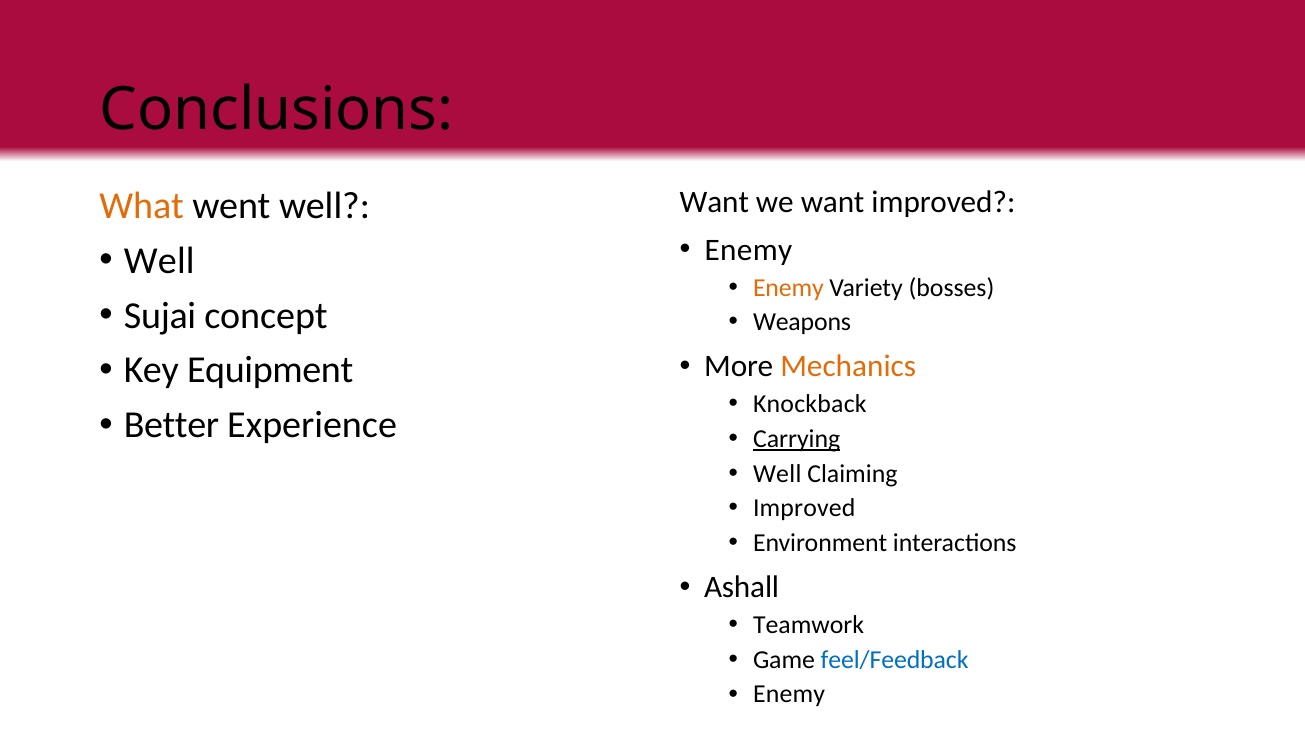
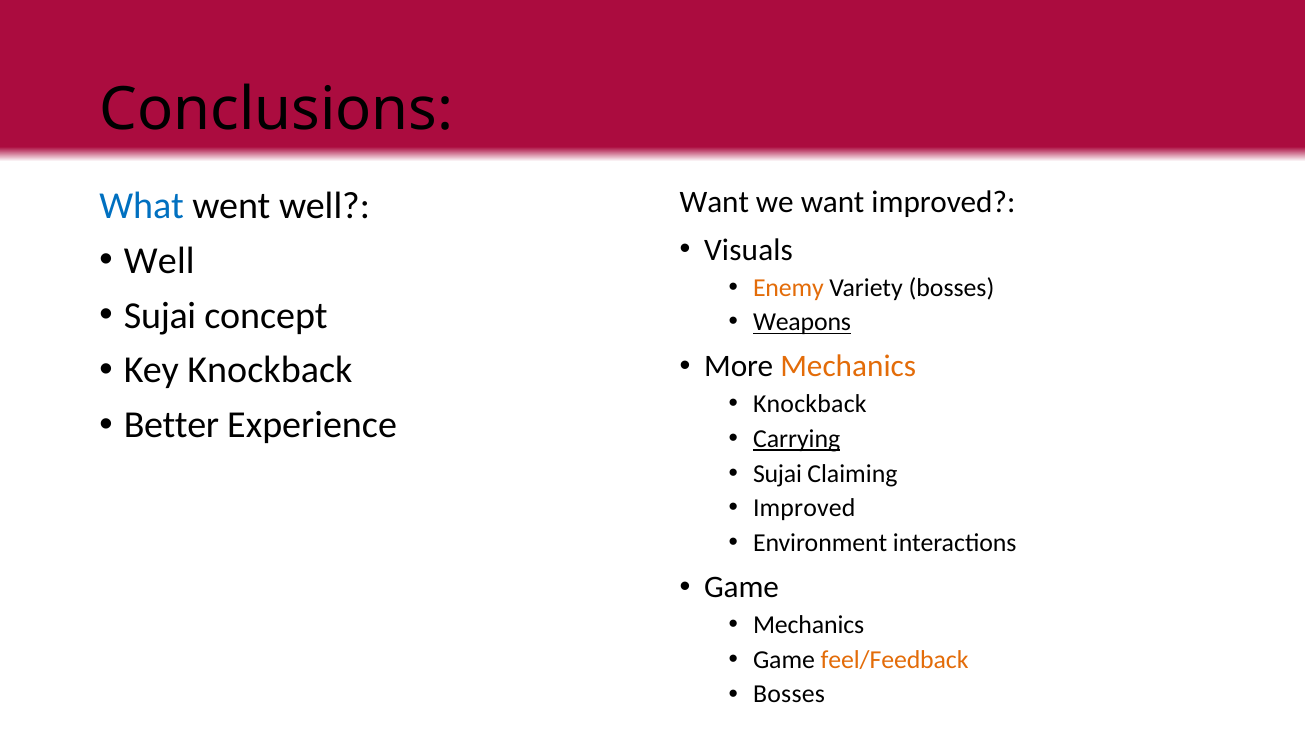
What colour: orange -> blue
Enemy at (748, 250): Enemy -> Visuals
Weapons underline: none -> present
Key Equipment: Equipment -> Knockback
Well at (777, 474): Well -> Sujai
Ashall at (742, 587): Ashall -> Game
Teamwork at (809, 625): Teamwork -> Mechanics
feel/Feedback colour: blue -> orange
Enemy at (789, 694): Enemy -> Bosses
